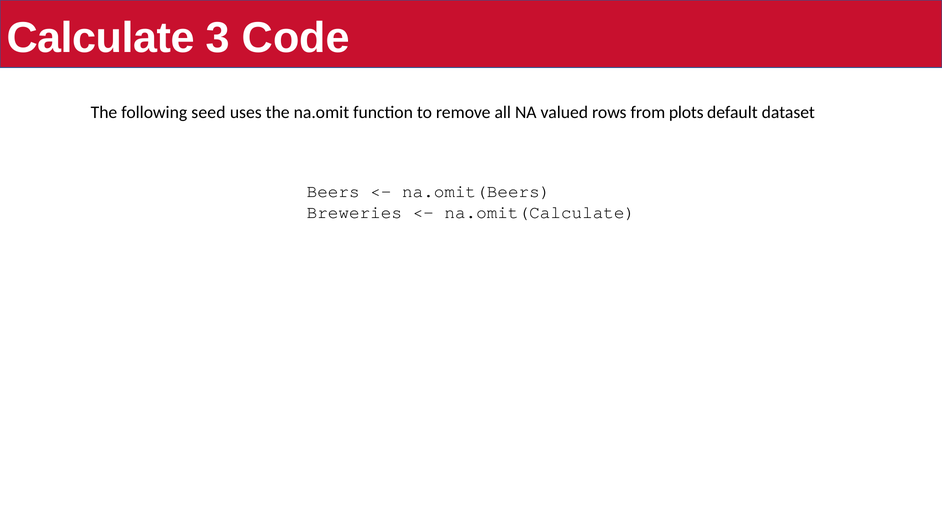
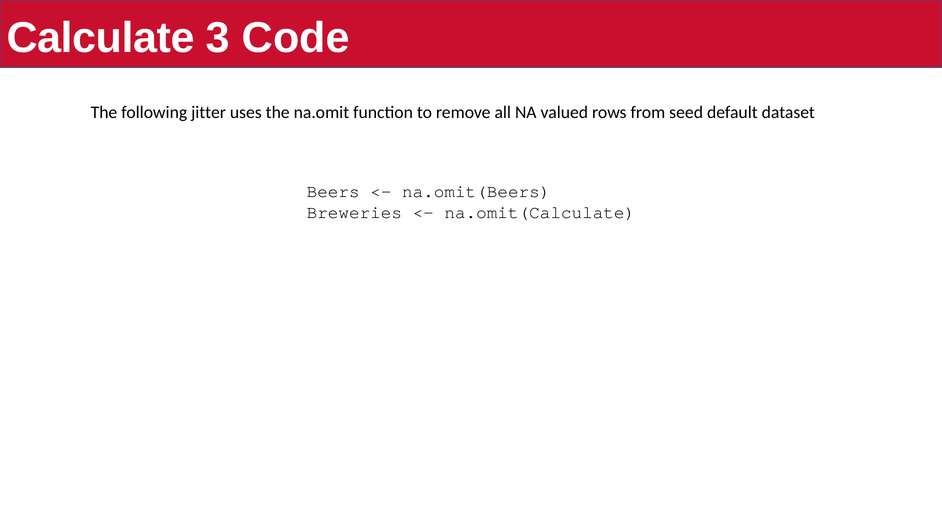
seed: seed -> jitter
plots: plots -> seed
